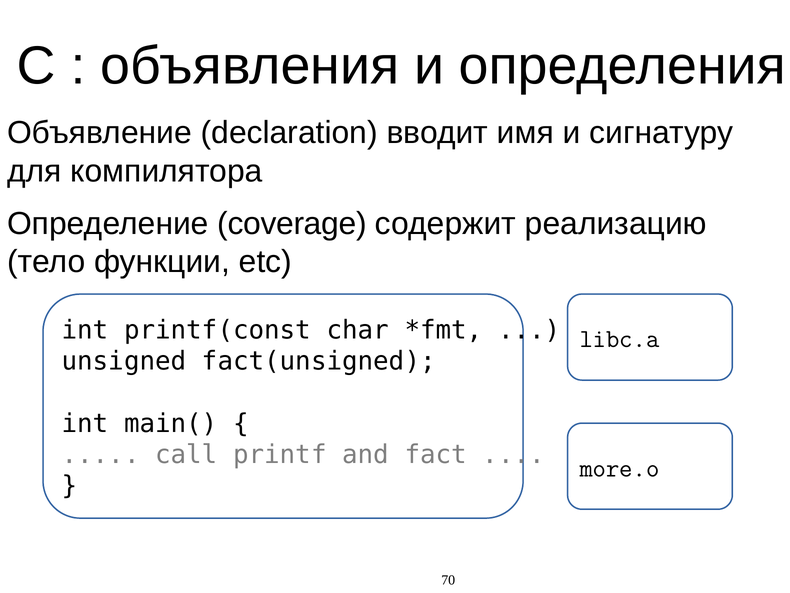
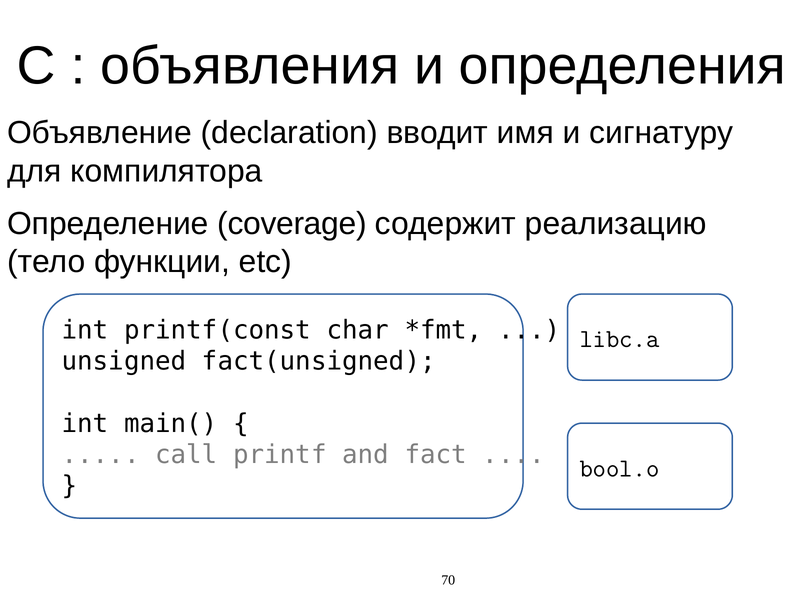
more.o: more.o -> bool.o
